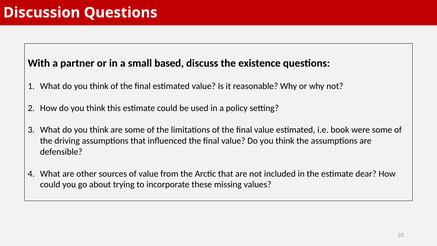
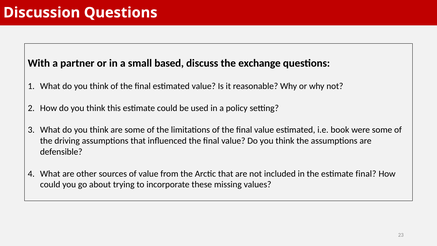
existence: existence -> exchange
estimate dear: dear -> final
